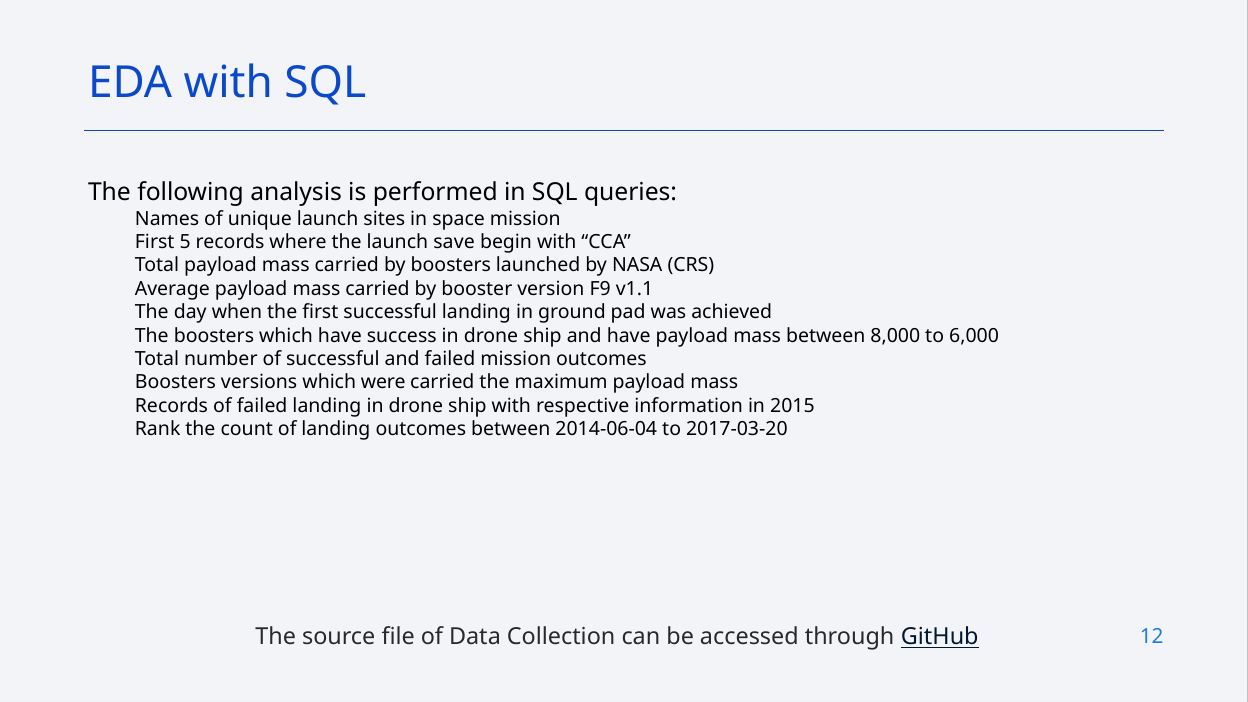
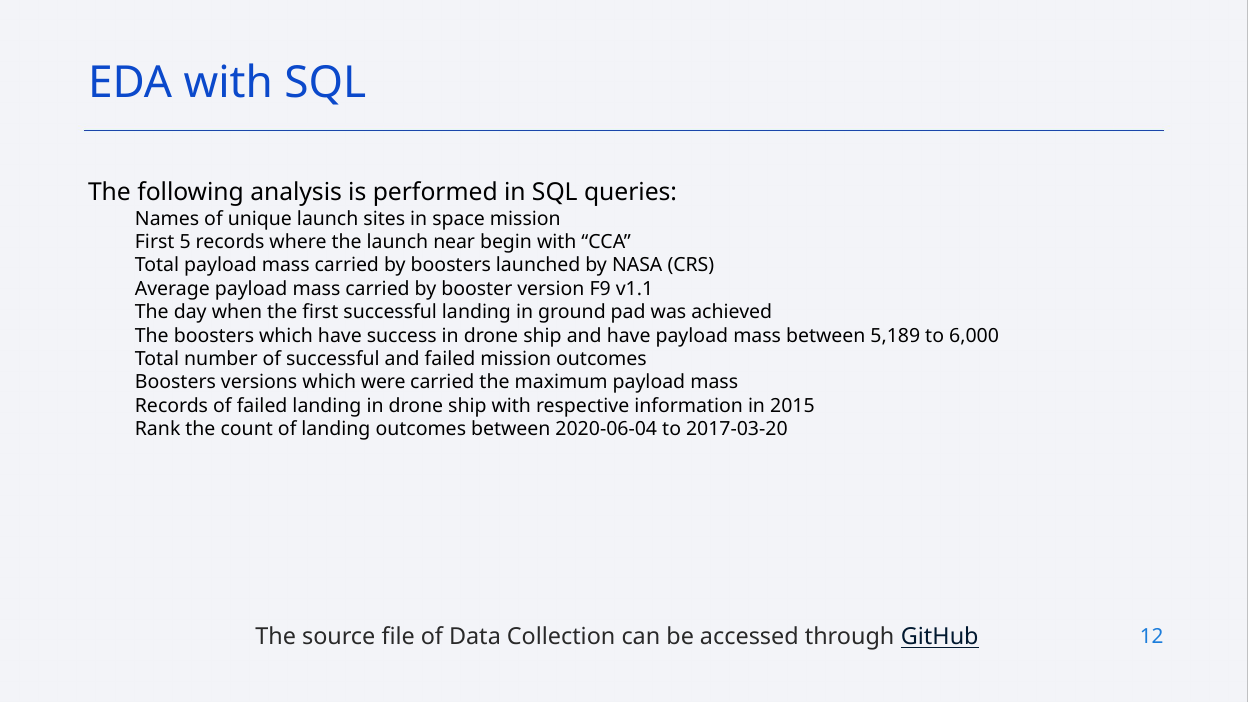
save: save -> near
8,000: 8,000 -> 5,189
2014-06-04: 2014-06-04 -> 2020-06-04
